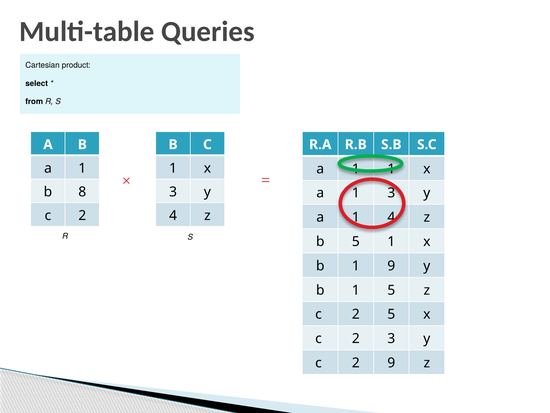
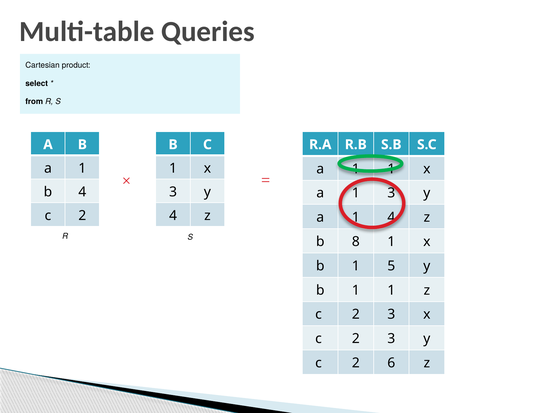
b 8: 8 -> 4
b 5: 5 -> 8
1 9: 9 -> 5
b 1 5: 5 -> 1
5 at (391, 314): 5 -> 3
2 9: 9 -> 6
